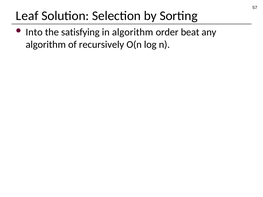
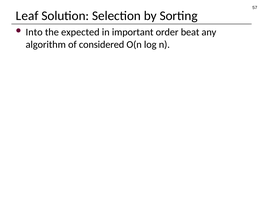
satisfying: satisfying -> expected
in algorithm: algorithm -> important
recursively: recursively -> considered
